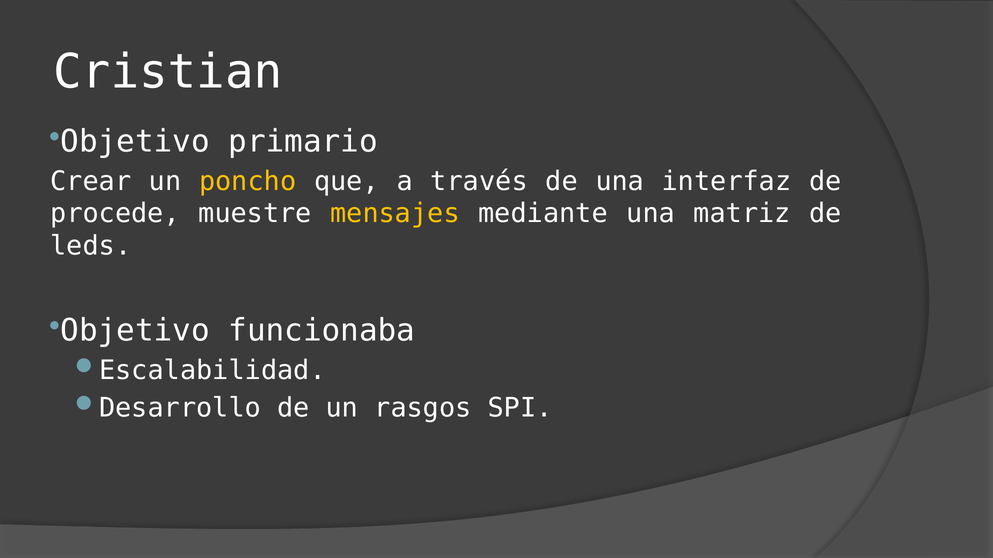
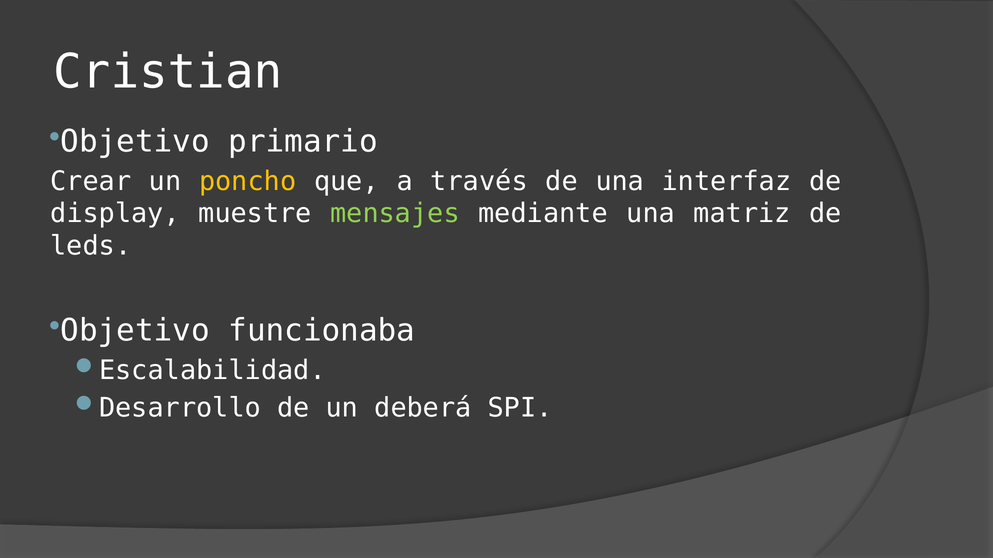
procede: procede -> display
mensajes colour: yellow -> light green
rasgos: rasgos -> deberá
